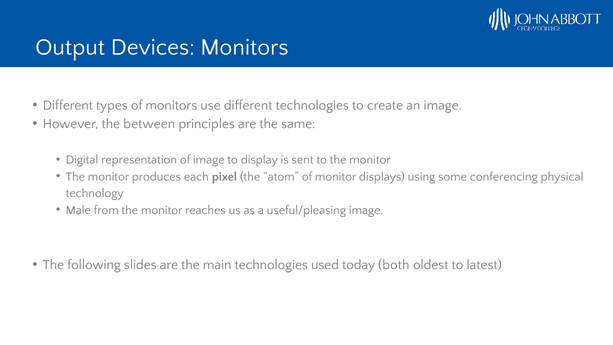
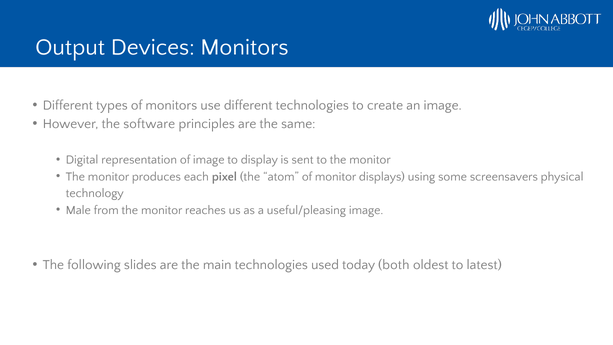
between: between -> software
conferencing: conferencing -> screensavers
